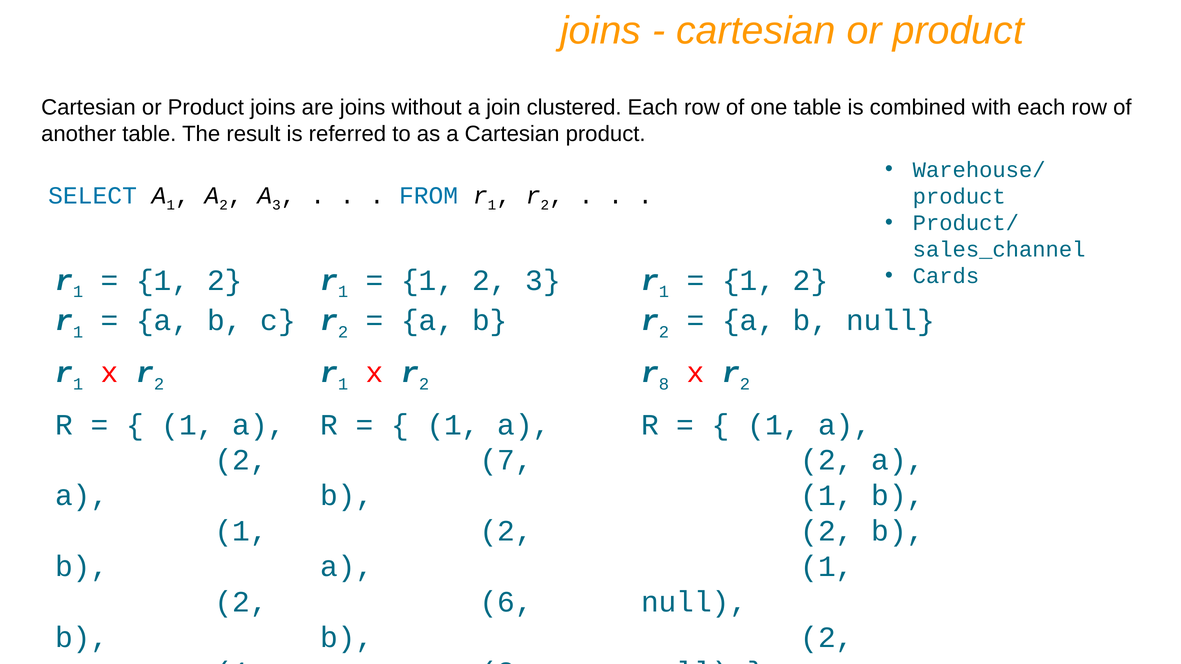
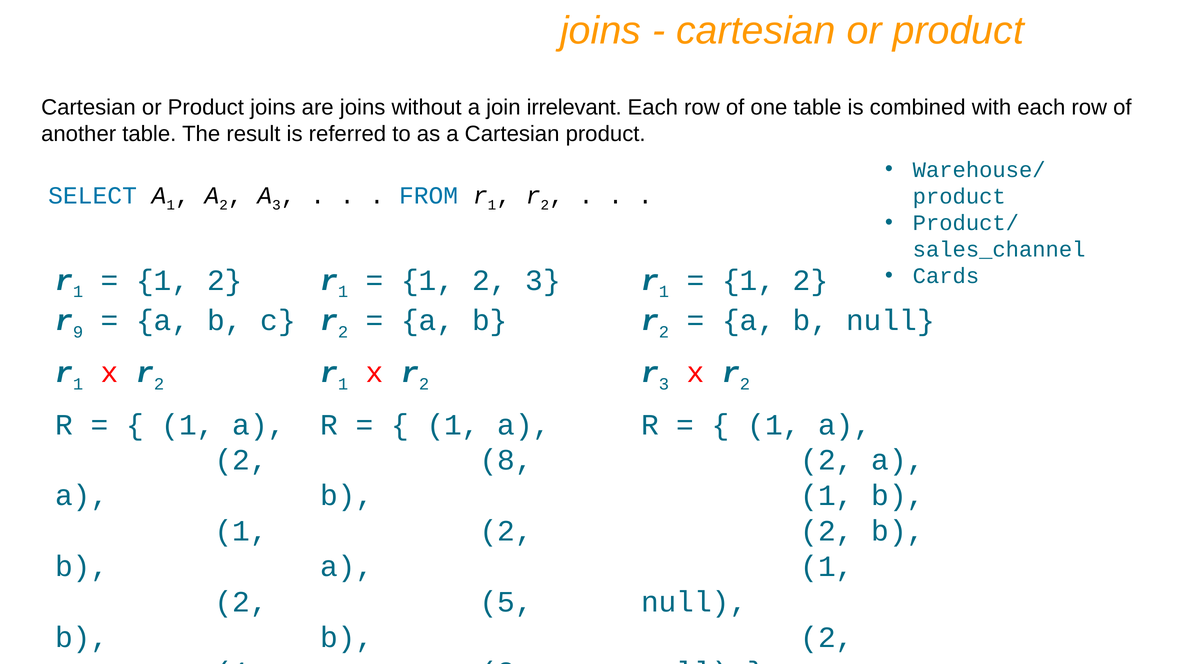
clustered: clustered -> irrelevant
1 at (78, 332): 1 -> 9
r 8: 8 -> 3
7: 7 -> 8
6: 6 -> 5
